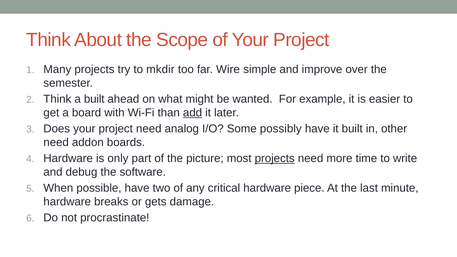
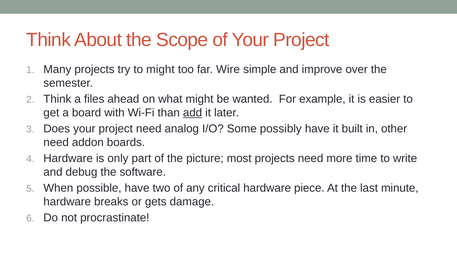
to mkdir: mkdir -> might
a built: built -> files
projects at (275, 158) underline: present -> none
